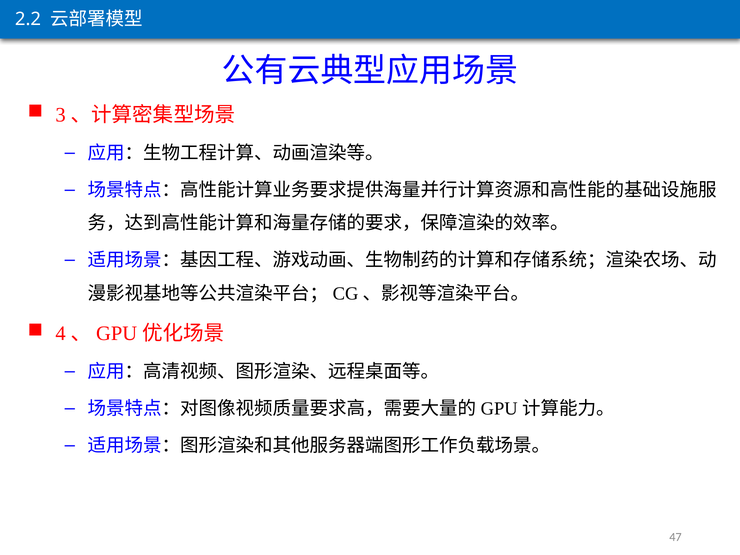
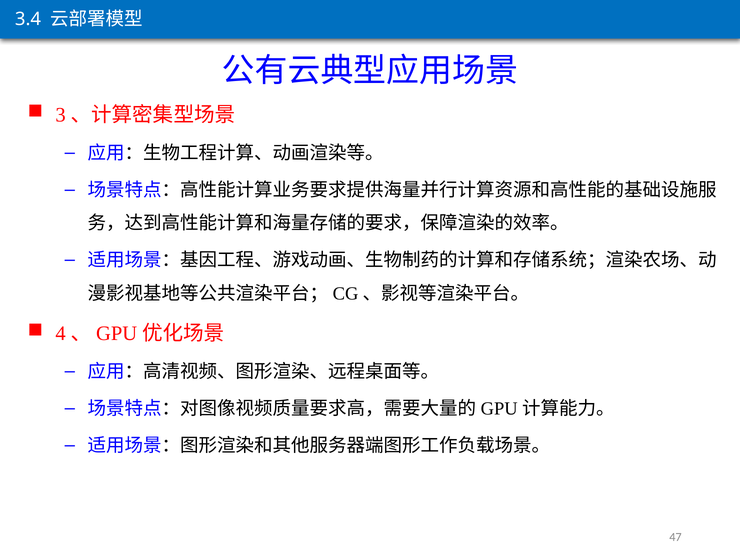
2.2: 2.2 -> 3.4
